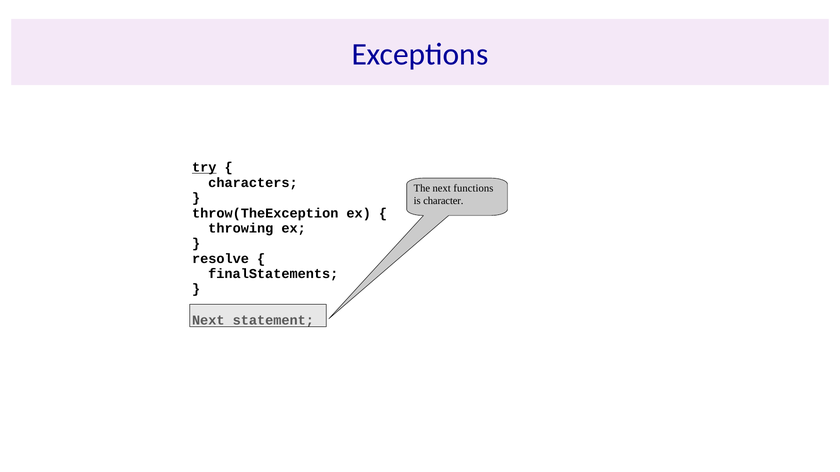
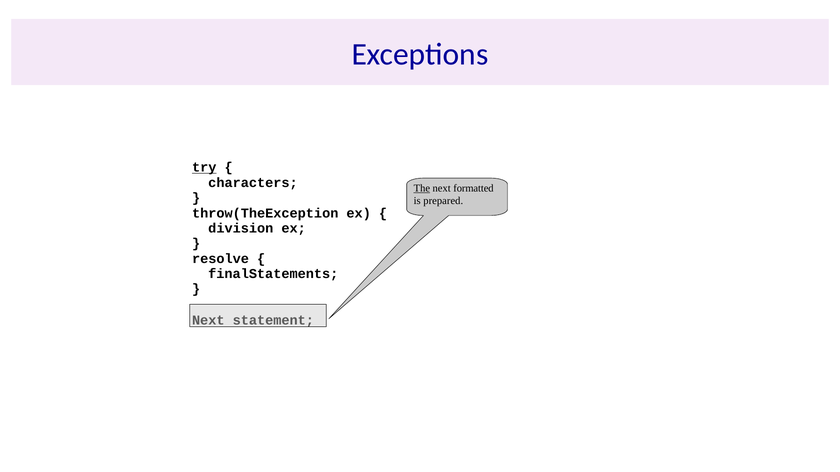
The underline: none -> present
functions: functions -> formatted
character: character -> prepared
throwing: throwing -> division
